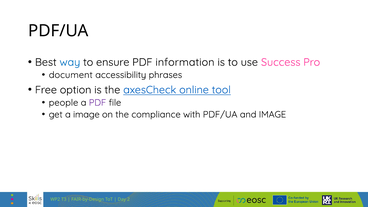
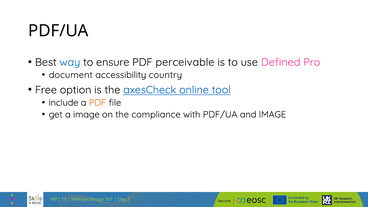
information: information -> perceivable
Success: Success -> Defined
phrases: phrases -> country
people: people -> include
PDF at (98, 103) colour: purple -> orange
